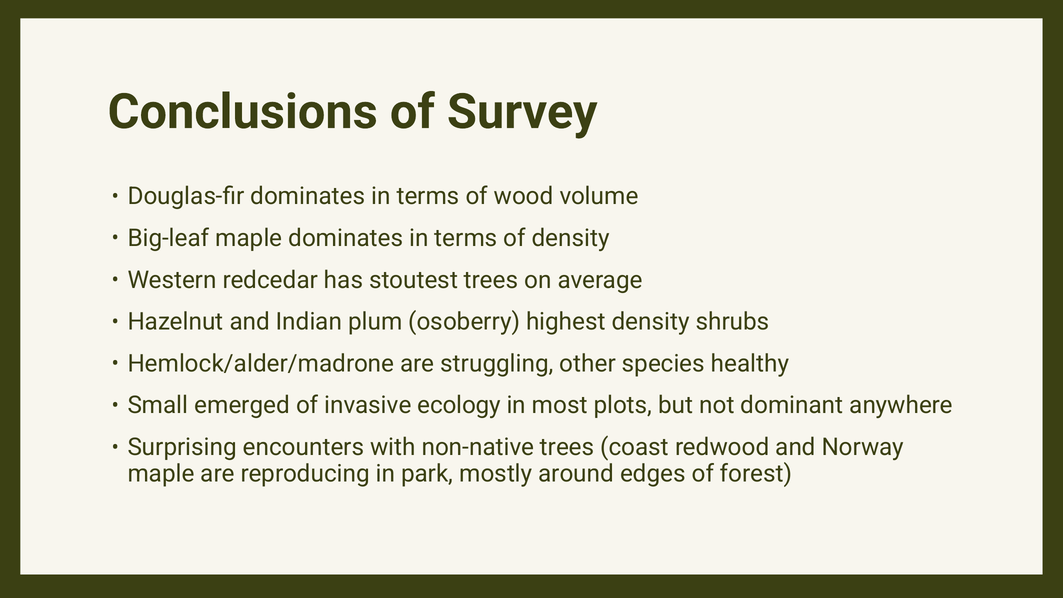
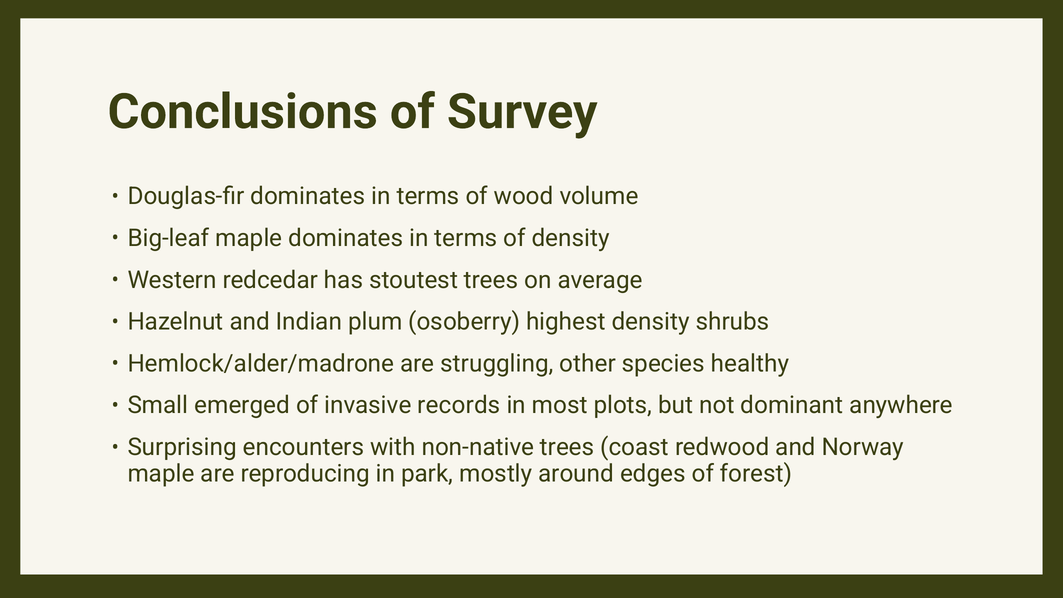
ecology: ecology -> records
